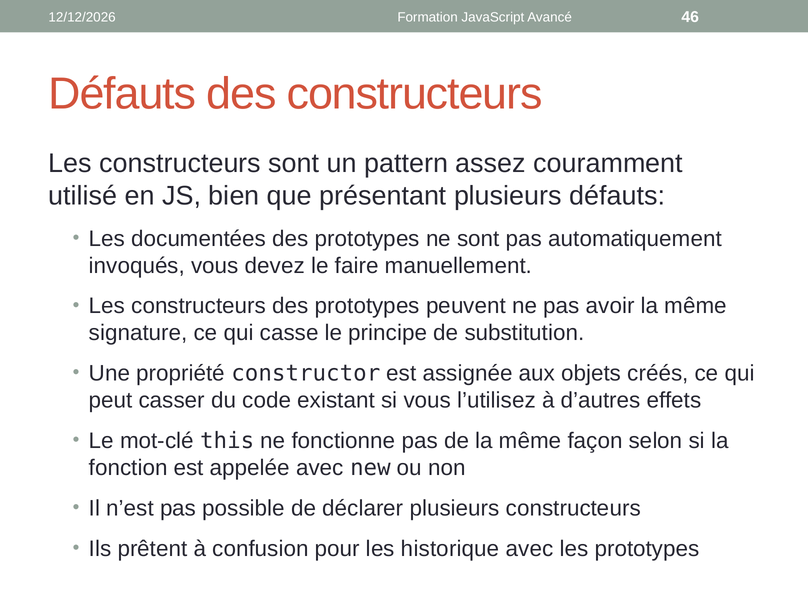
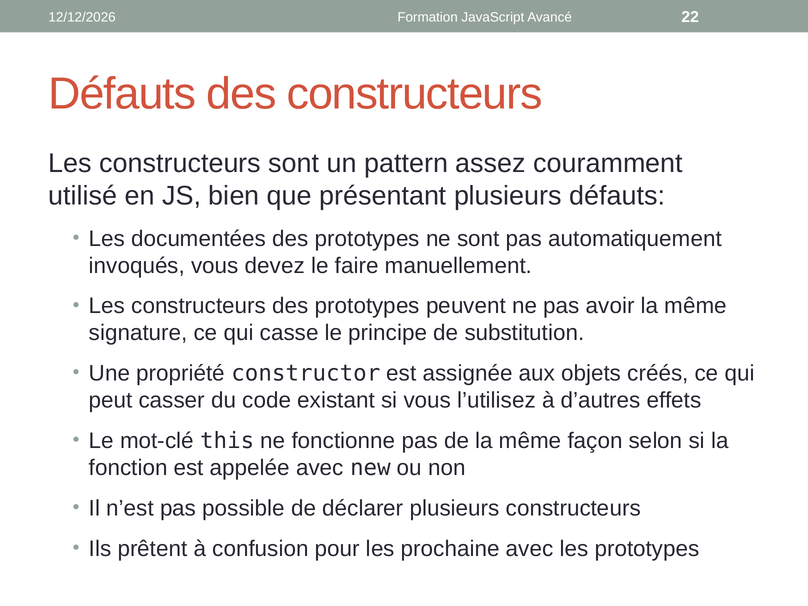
46: 46 -> 22
historique: historique -> prochaine
